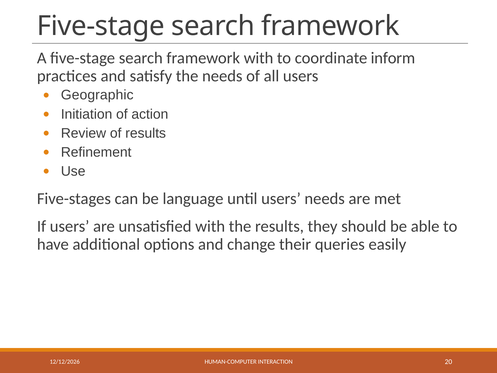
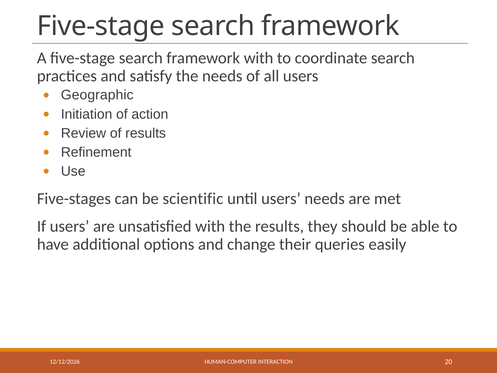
coordinate inform: inform -> search
language: language -> scientific
